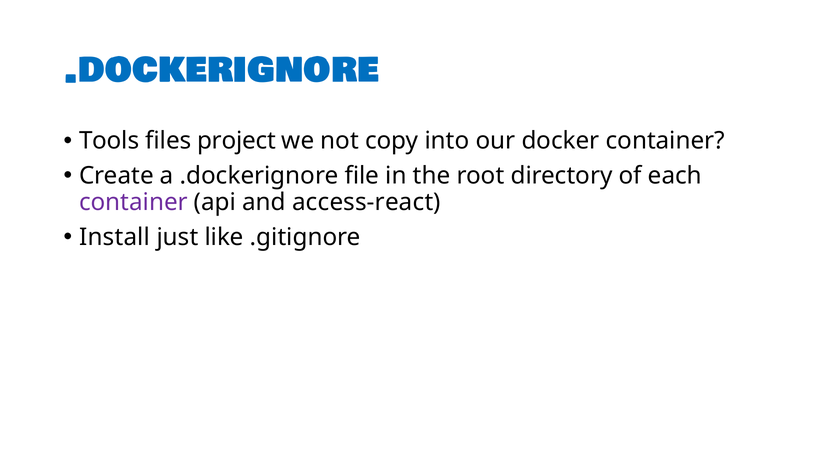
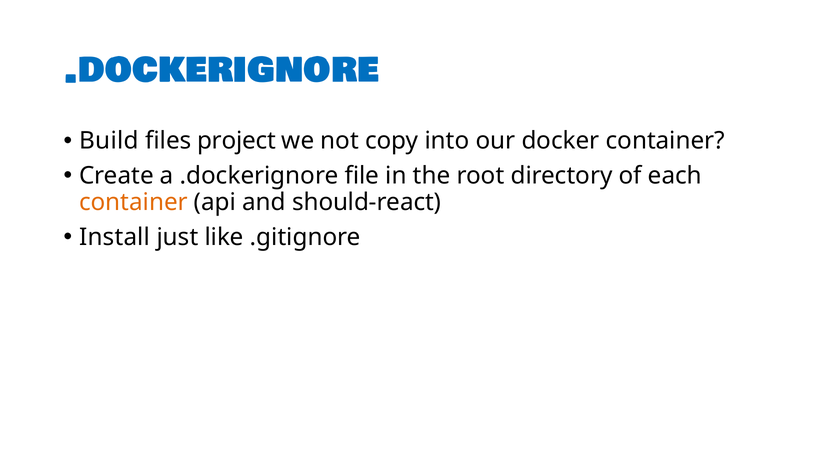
Tools: Tools -> Build
container at (133, 202) colour: purple -> orange
access-react: access-react -> should-react
